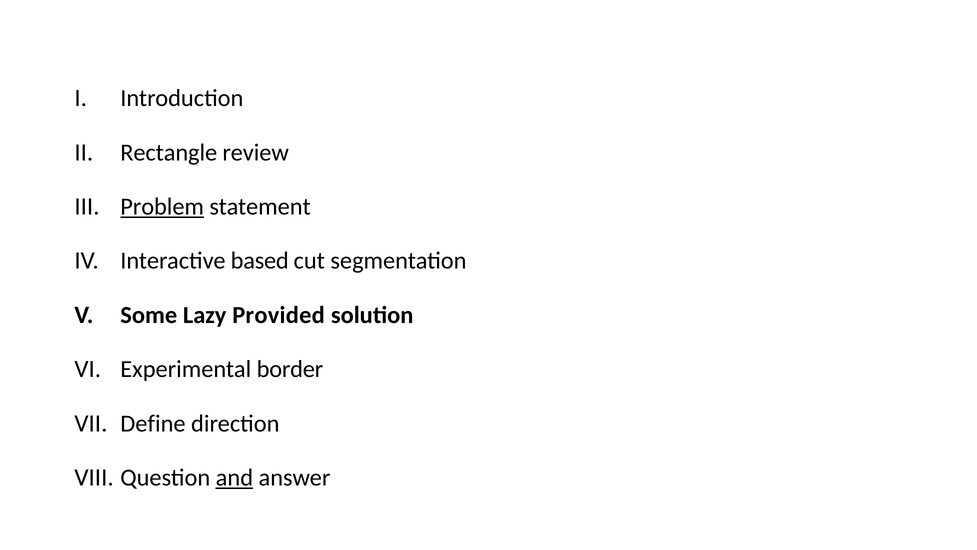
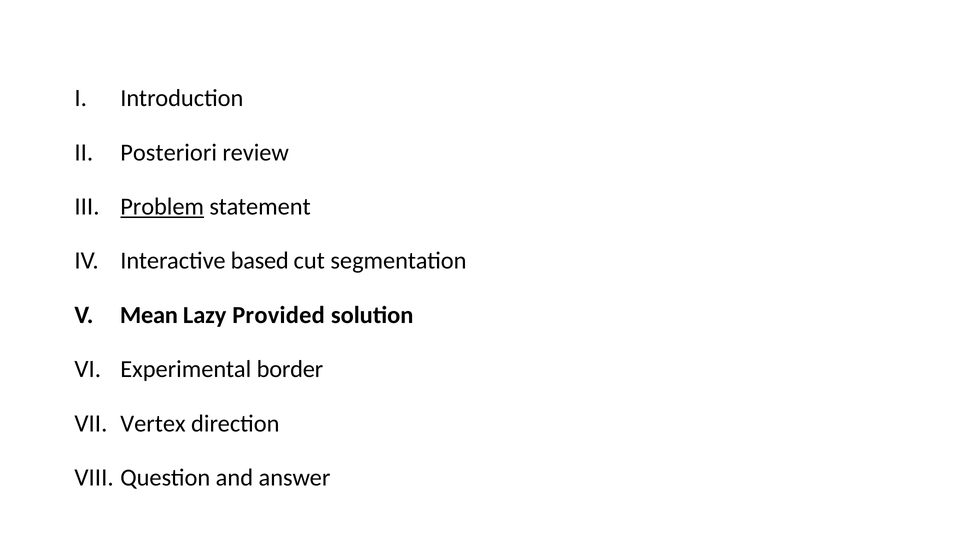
Rectangle: Rectangle -> Posteriori
Some: Some -> Mean
Define: Define -> Vertex
and underline: present -> none
